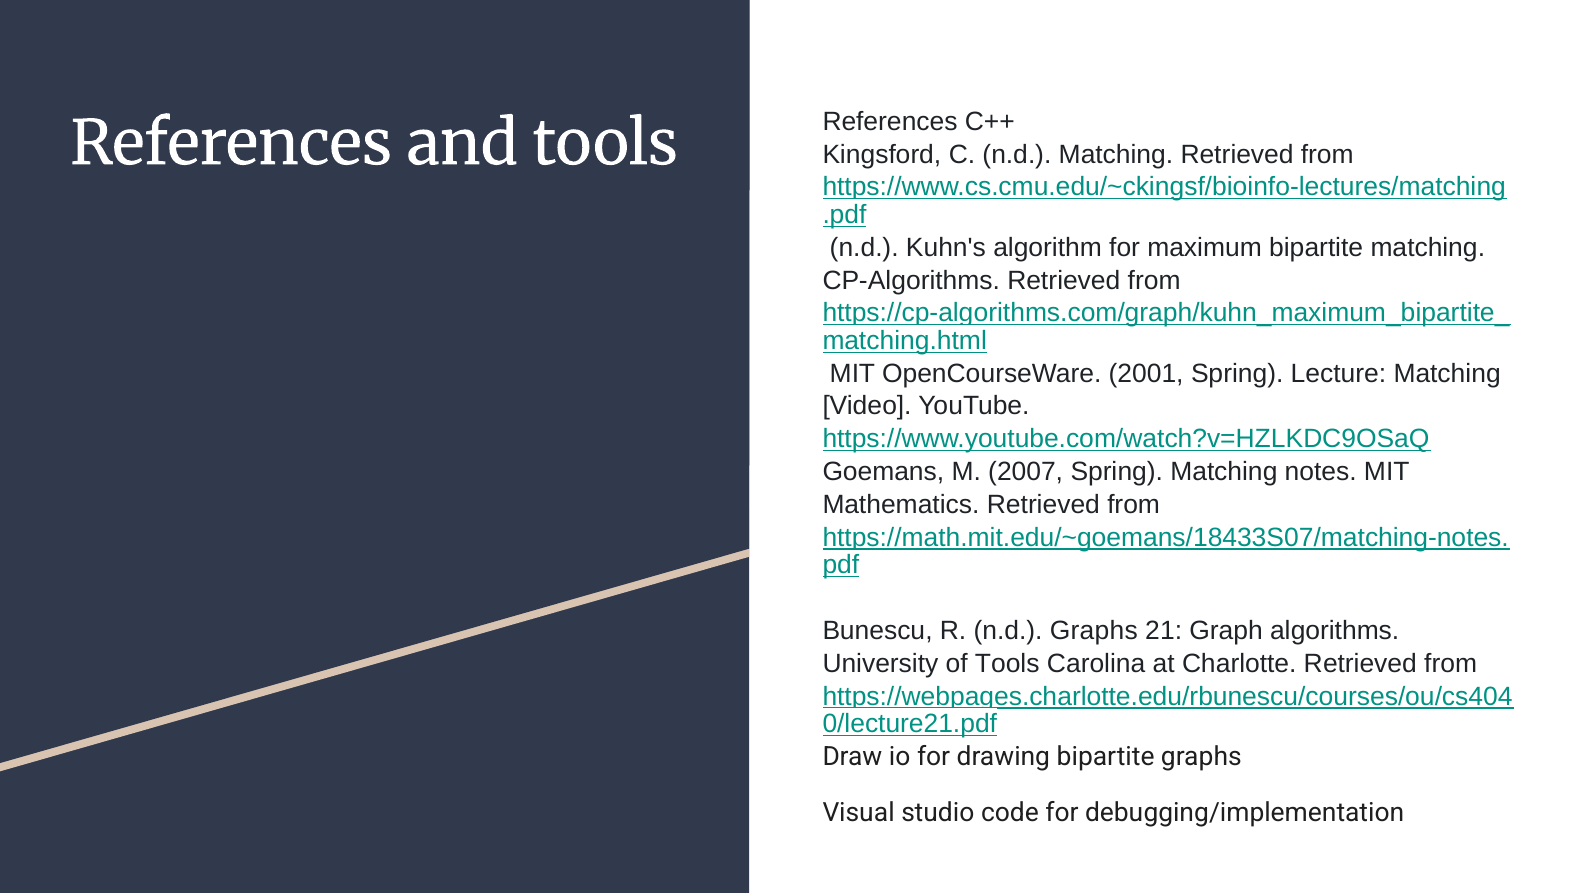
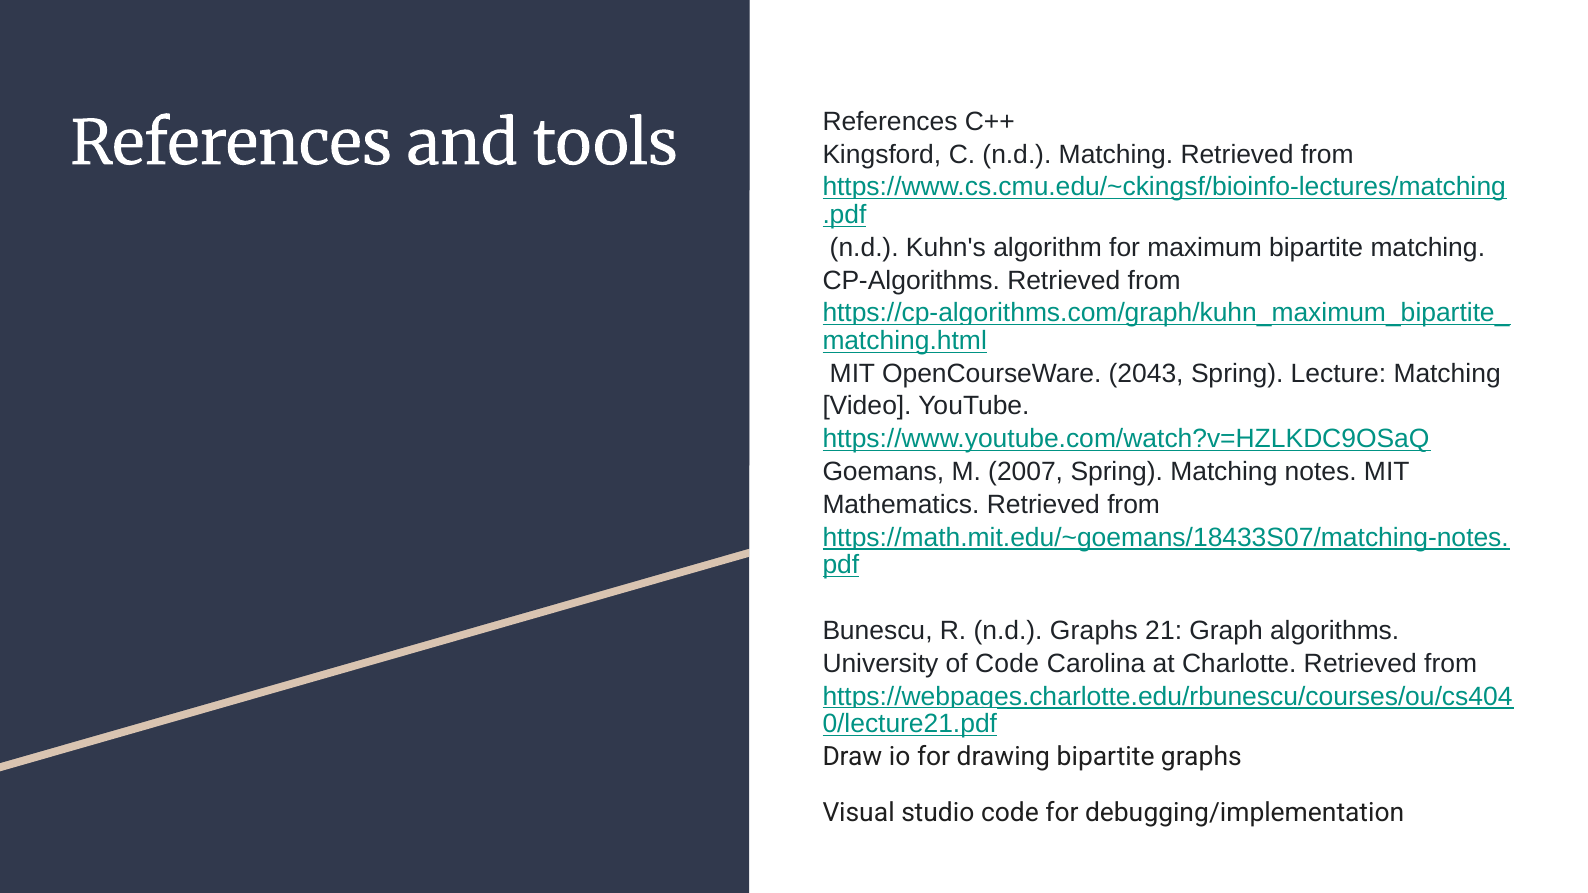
2001: 2001 -> 2043
of Tools: Tools -> Code
